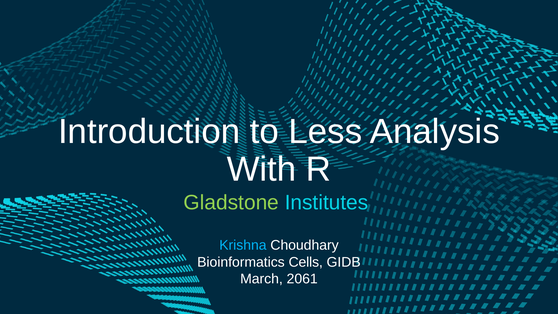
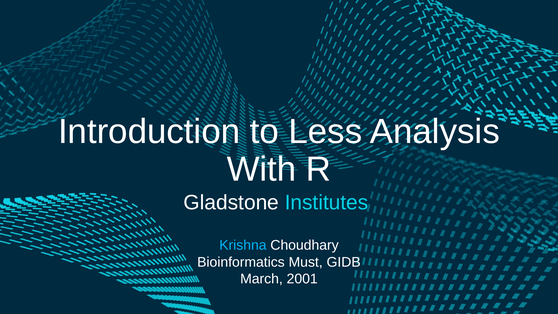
Gladstone colour: light green -> white
Cells: Cells -> Must
2061: 2061 -> 2001
